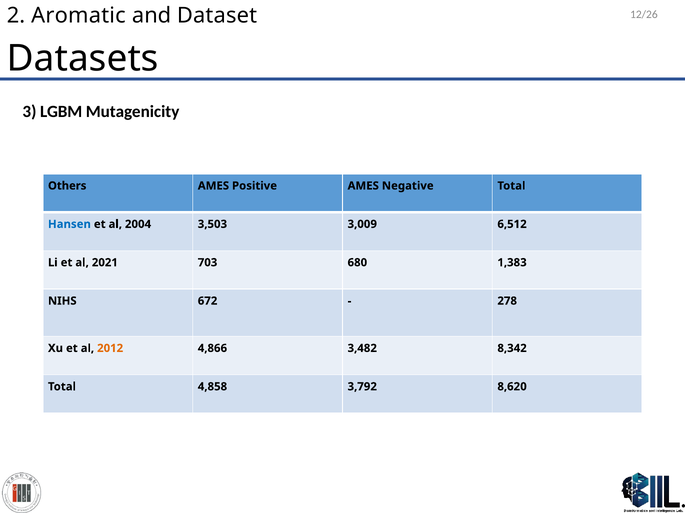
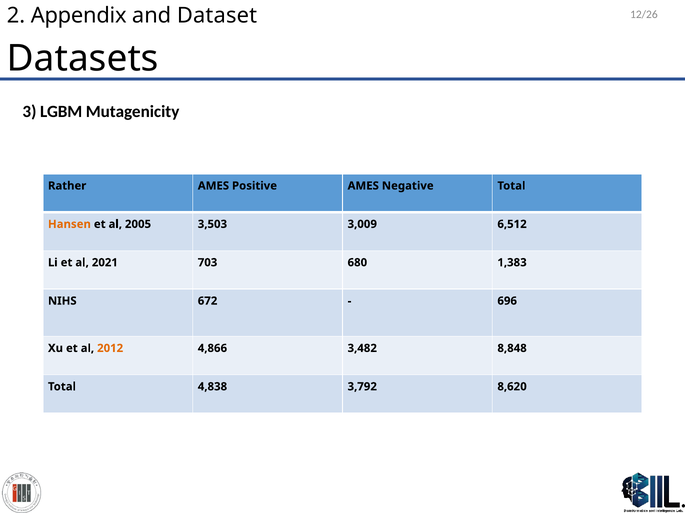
Aromatic: Aromatic -> Appendix
Others: Others -> Rather
Hansen colour: blue -> orange
2004: 2004 -> 2005
278: 278 -> 696
8,342: 8,342 -> 8,848
4,858: 4,858 -> 4,838
